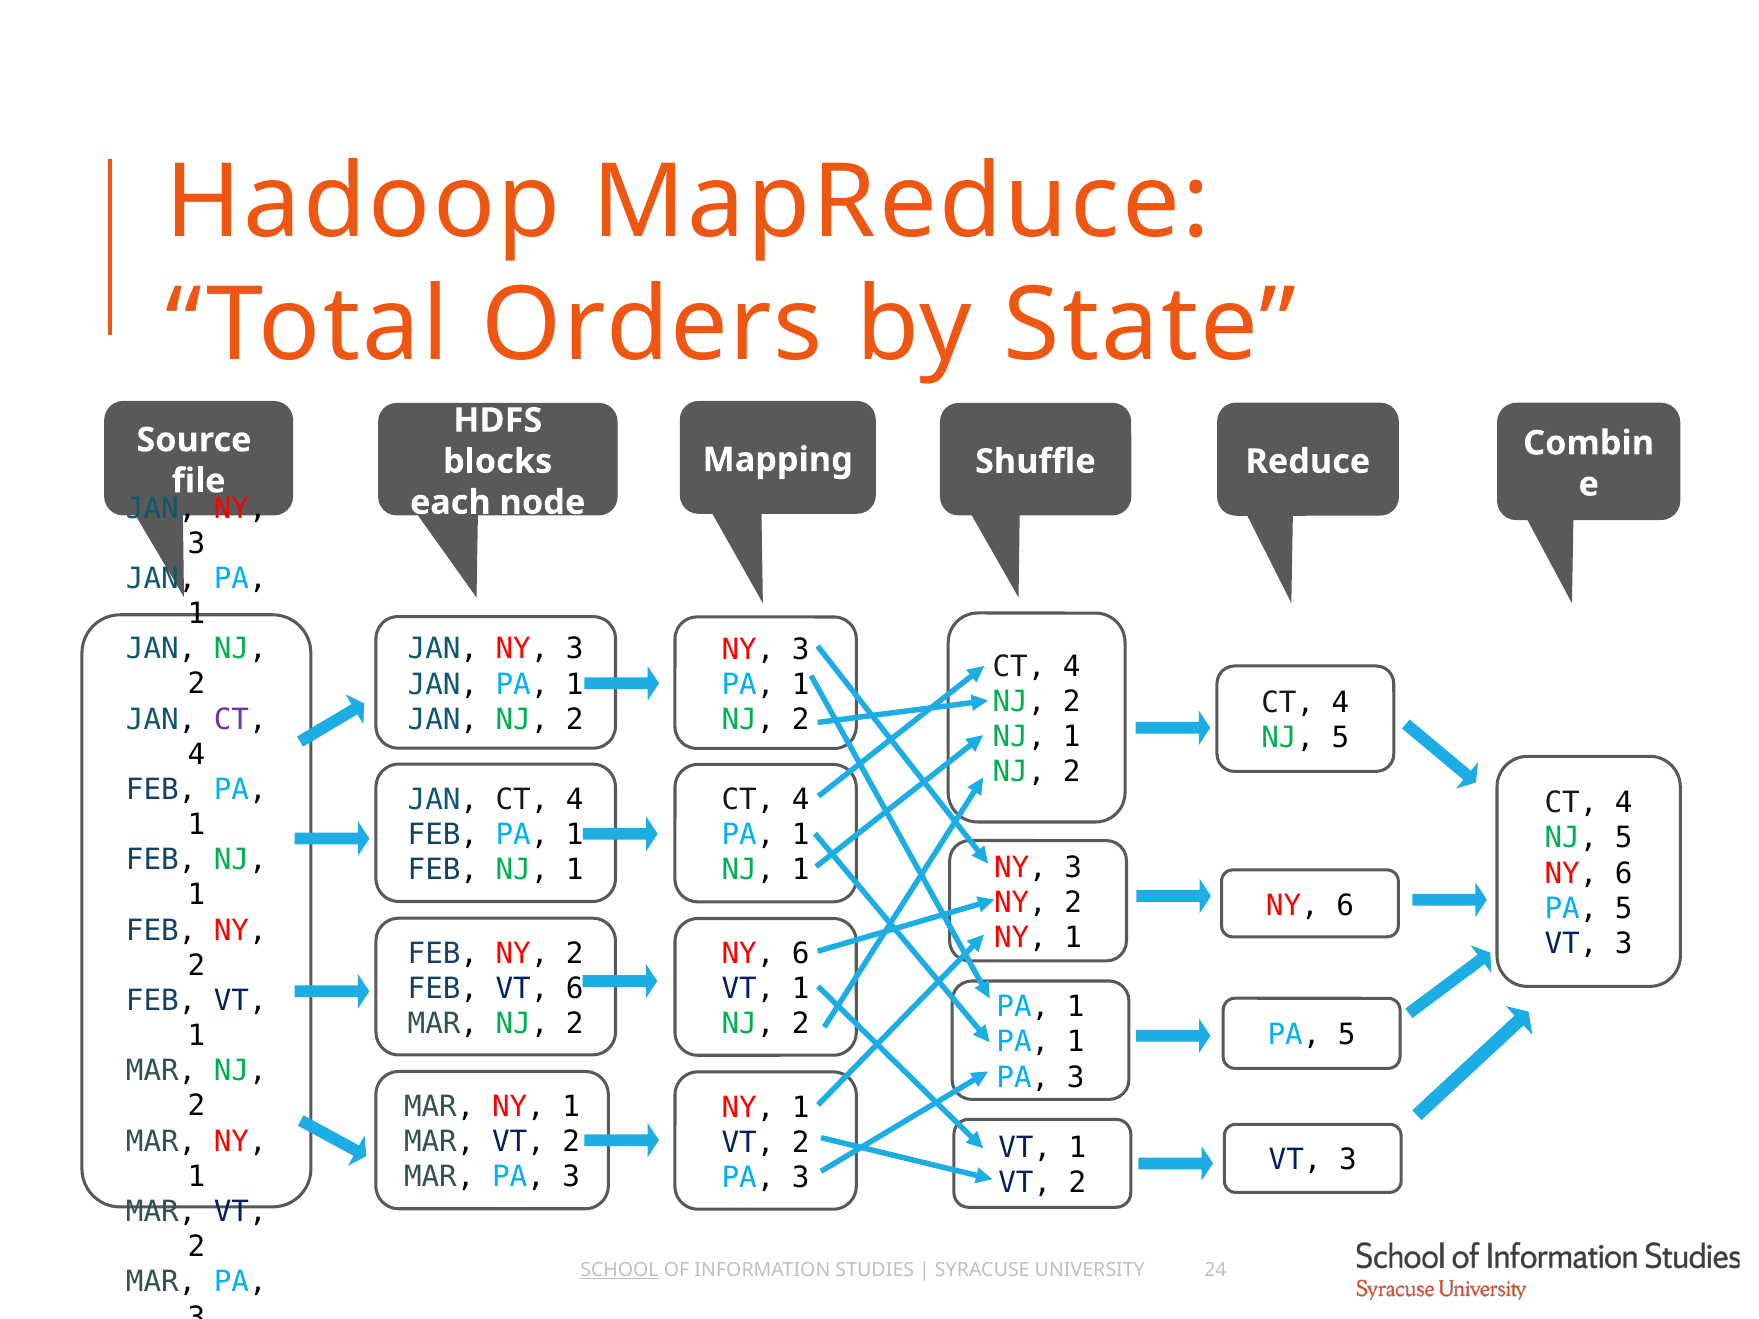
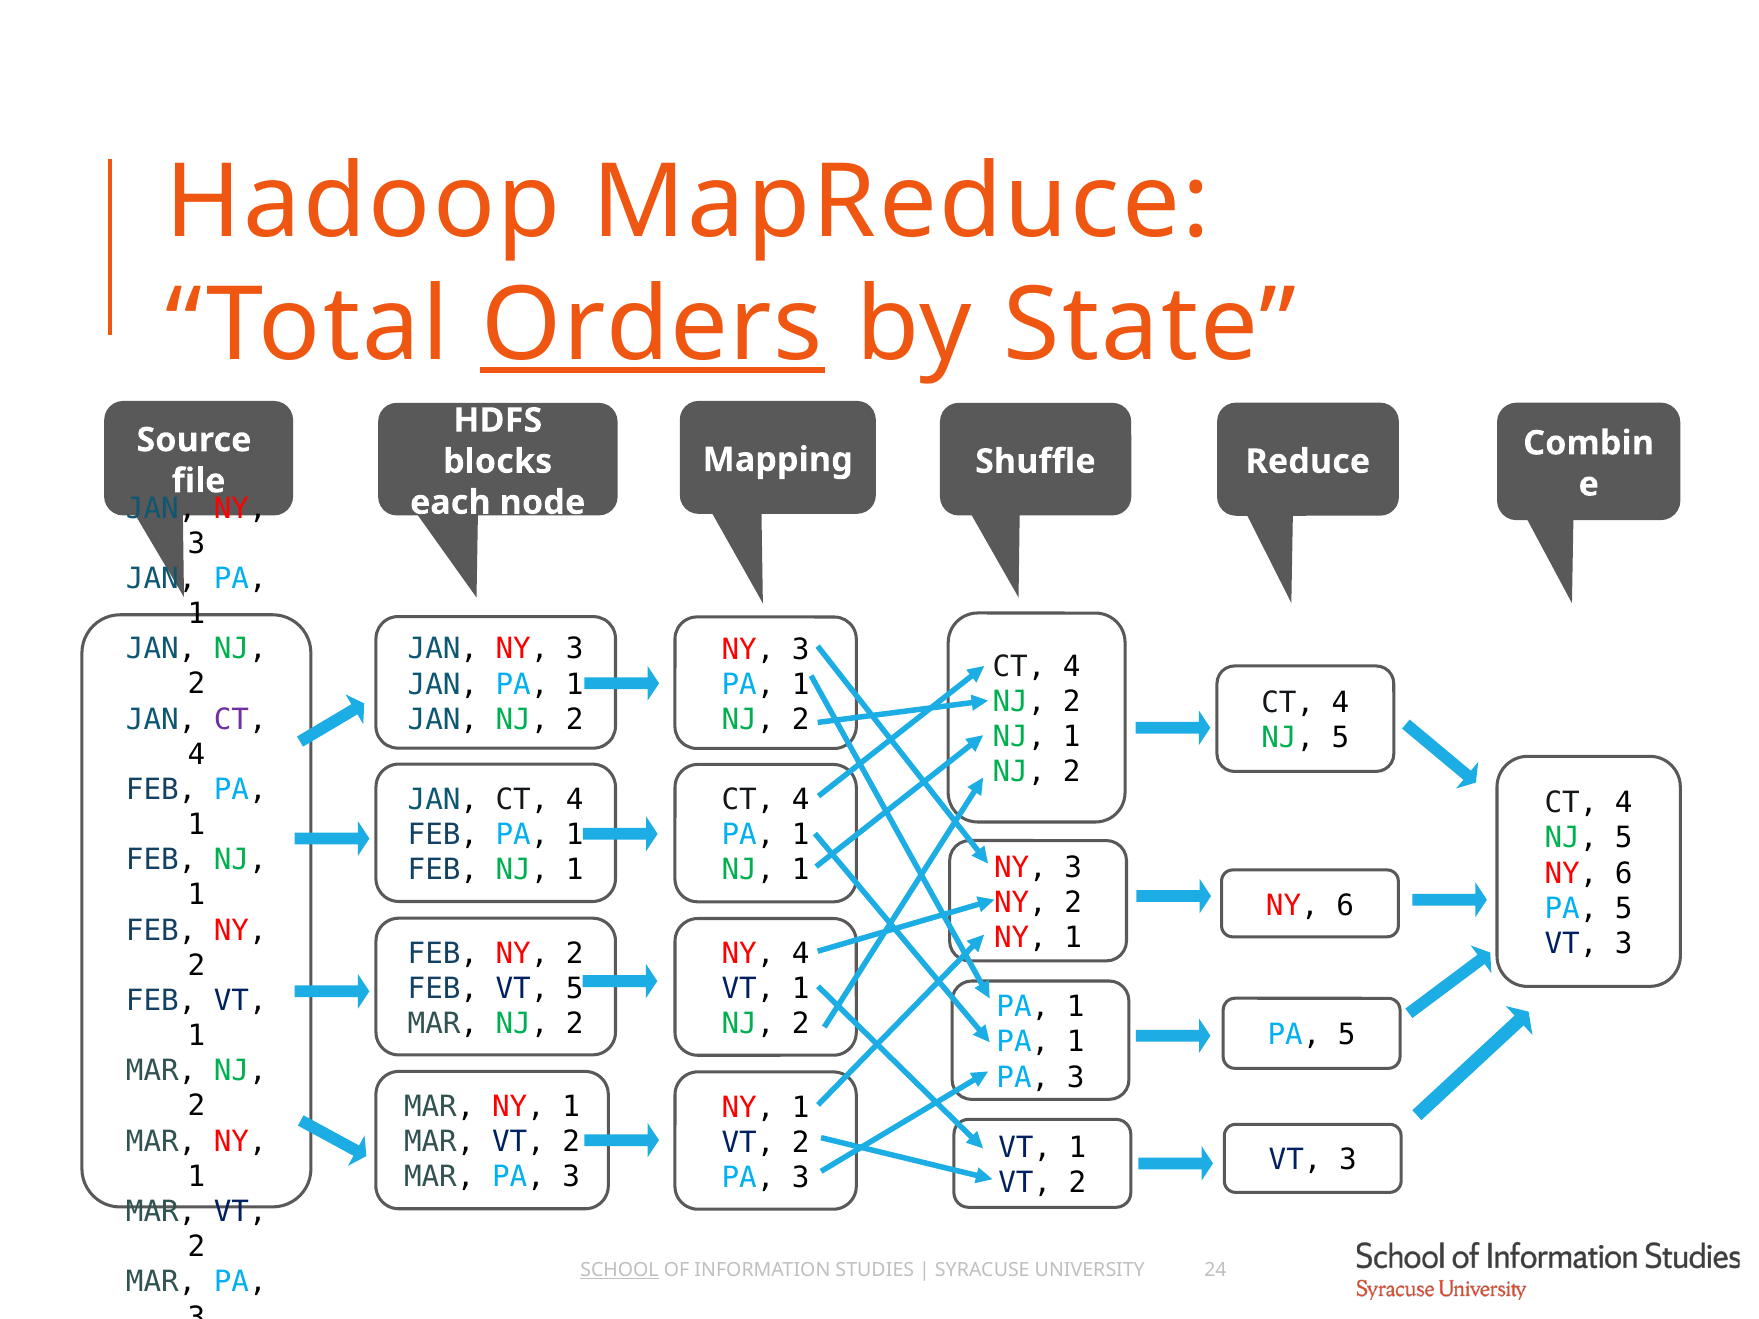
Orders underline: none -> present
6 at (801, 954): 6 -> 4
VT 6: 6 -> 5
